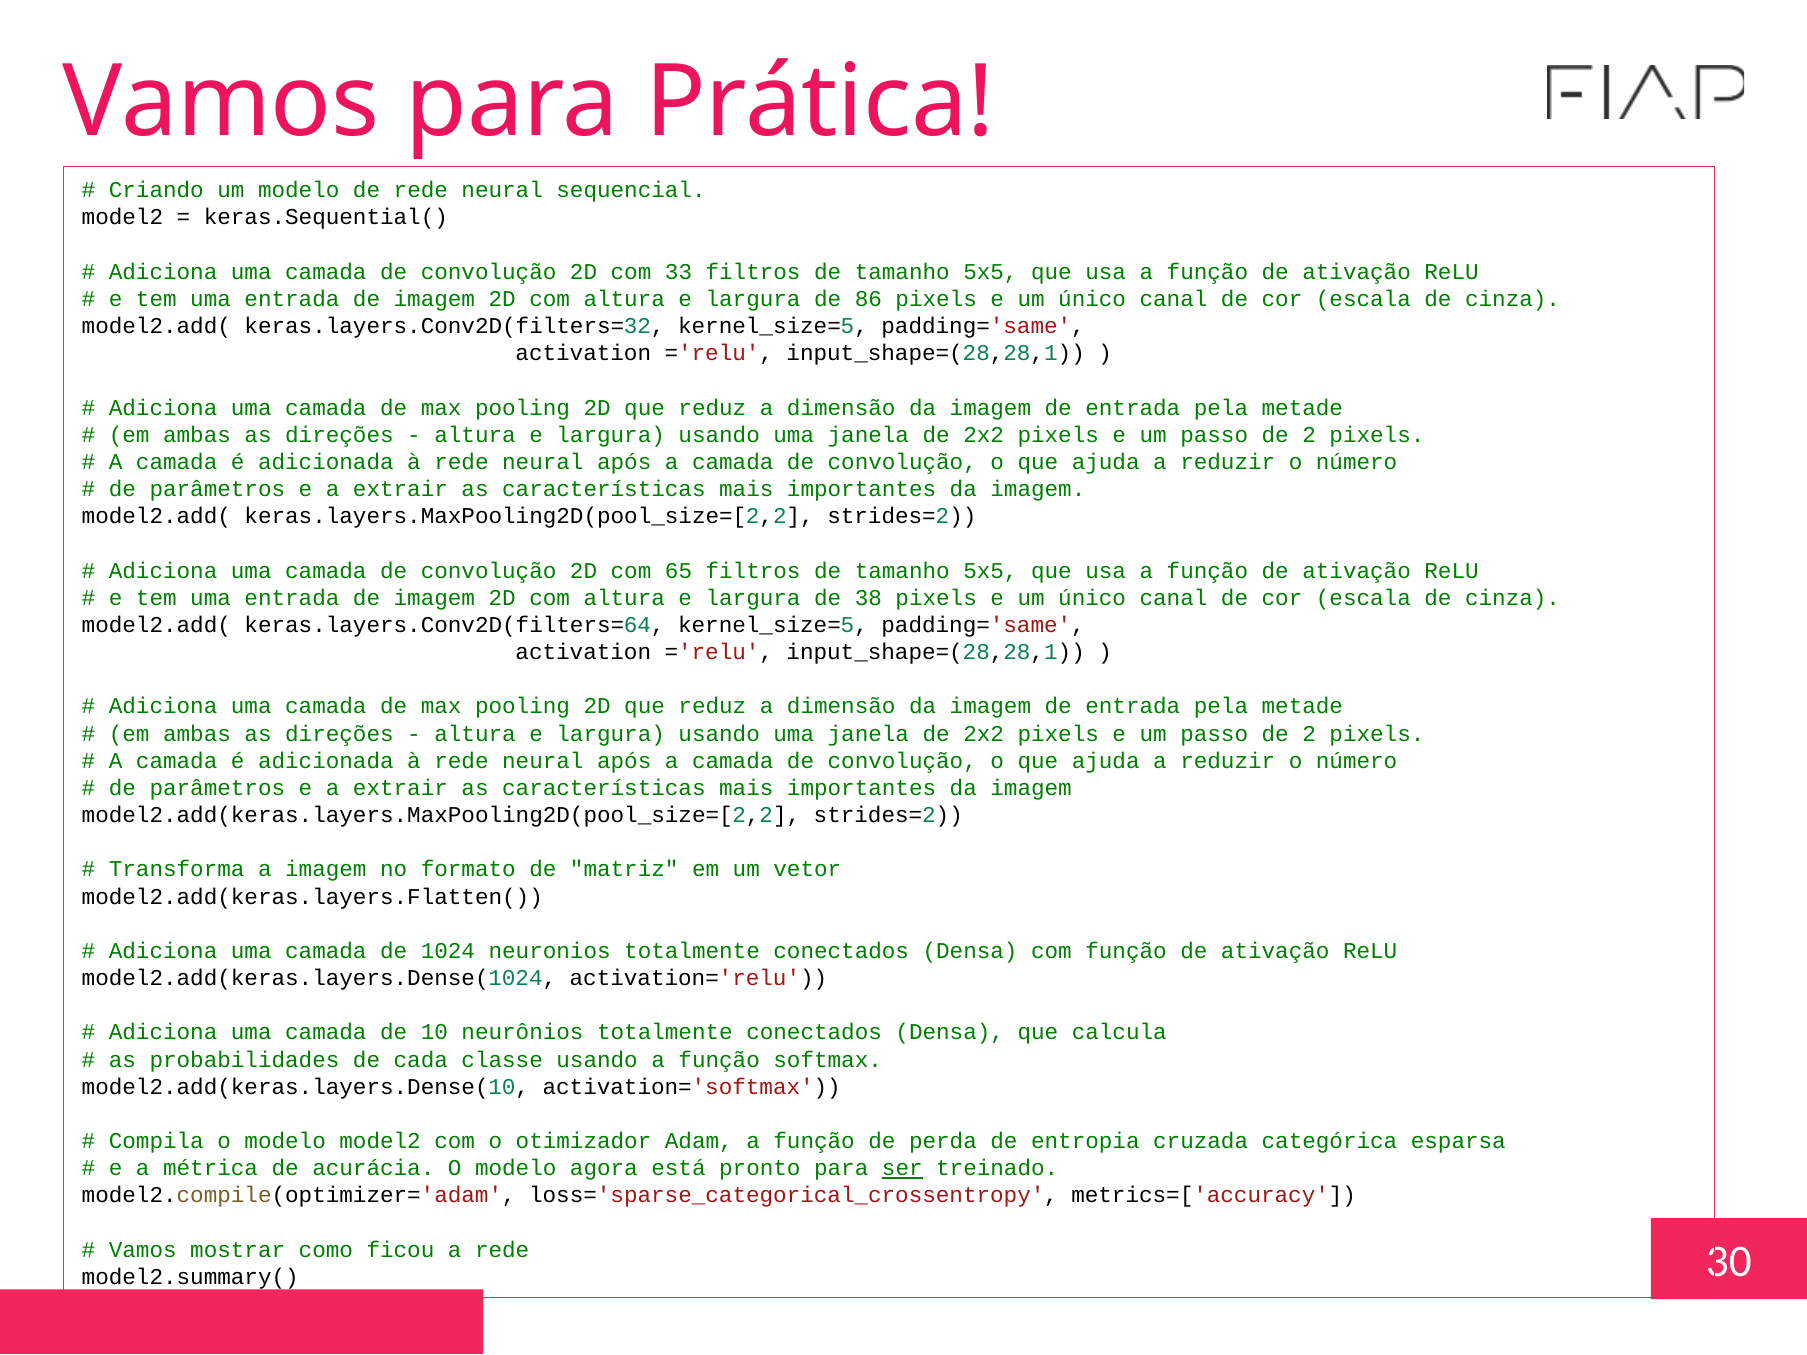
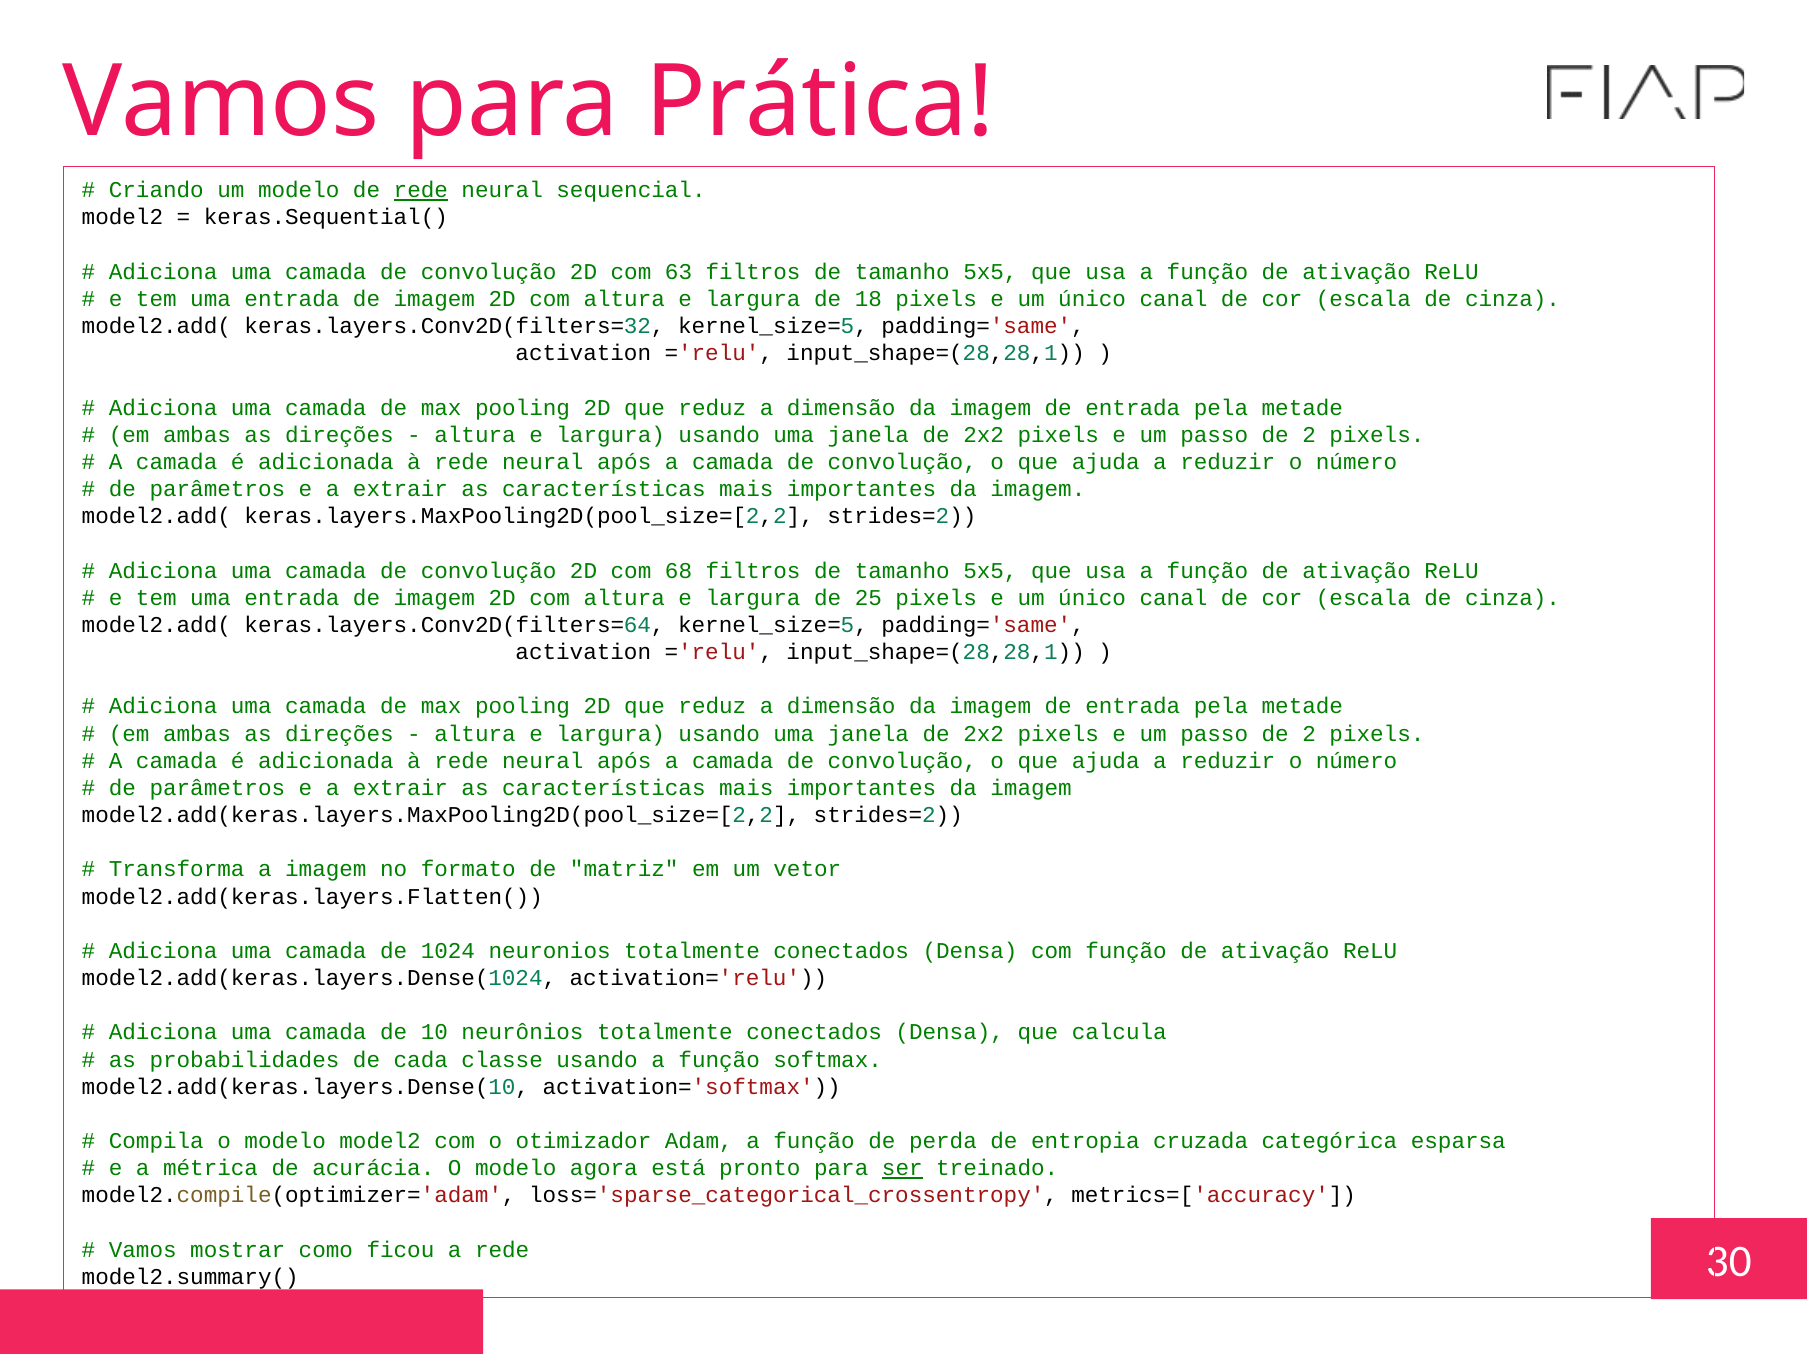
rede at (421, 190) underline: none -> present
33: 33 -> 63
86: 86 -> 18
65: 65 -> 68
38: 38 -> 25
